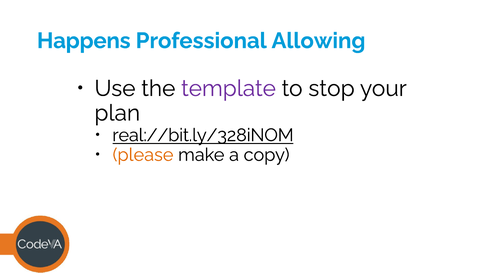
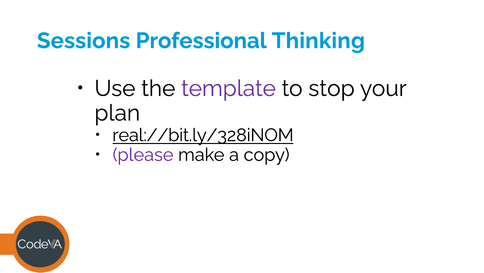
Happens: Happens -> Sessions
Allowing: Allowing -> Thinking
please colour: orange -> purple
